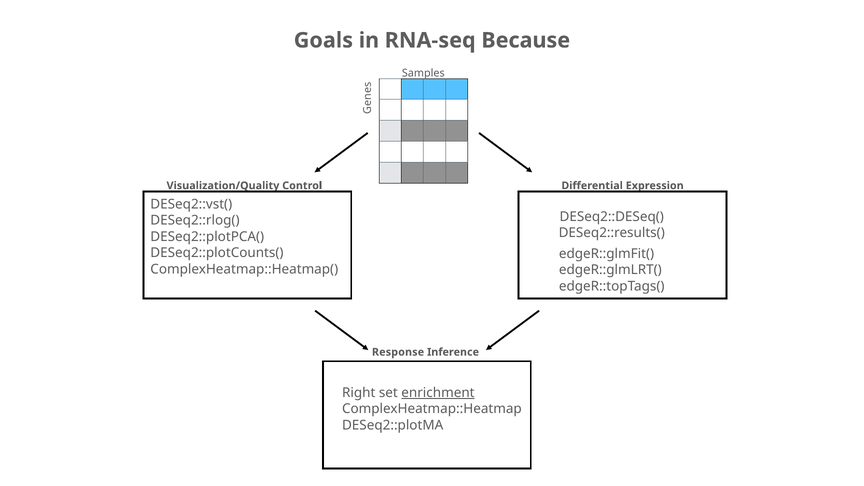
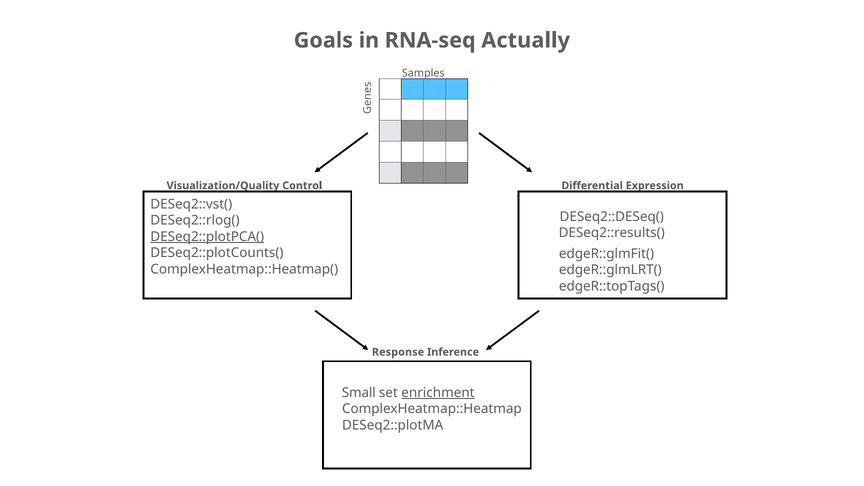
Because: Because -> Actually
DESeq2::plotPCA( underline: none -> present
Right: Right -> Small
